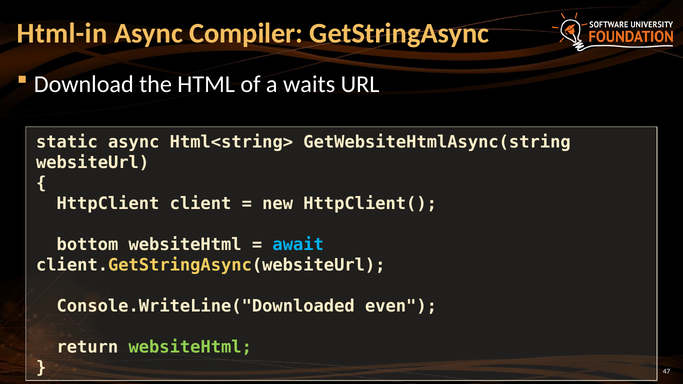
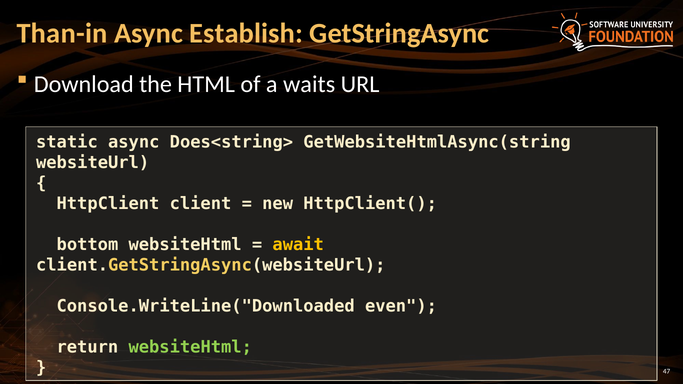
Html-in: Html-in -> Than-in
Compiler: Compiler -> Establish
Html<string>: Html<string> -> Does<string>
await colour: light blue -> yellow
